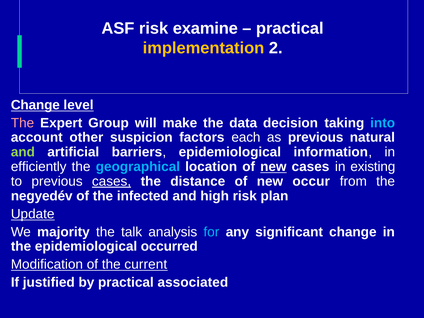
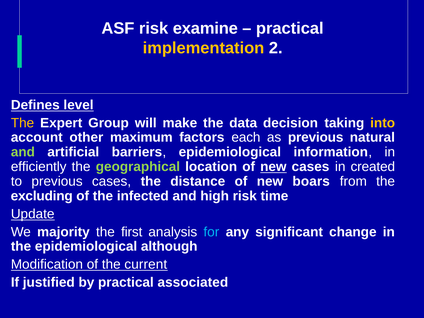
Change at (35, 105): Change -> Defines
The at (22, 123) colour: pink -> yellow
into colour: light blue -> yellow
suspicion: suspicion -> maximum
geographical colour: light blue -> light green
existing: existing -> created
cases at (112, 181) underline: present -> none
occur: occur -> boars
negyedév: negyedév -> excluding
plan: plan -> time
talk: talk -> first
occurred: occurred -> although
